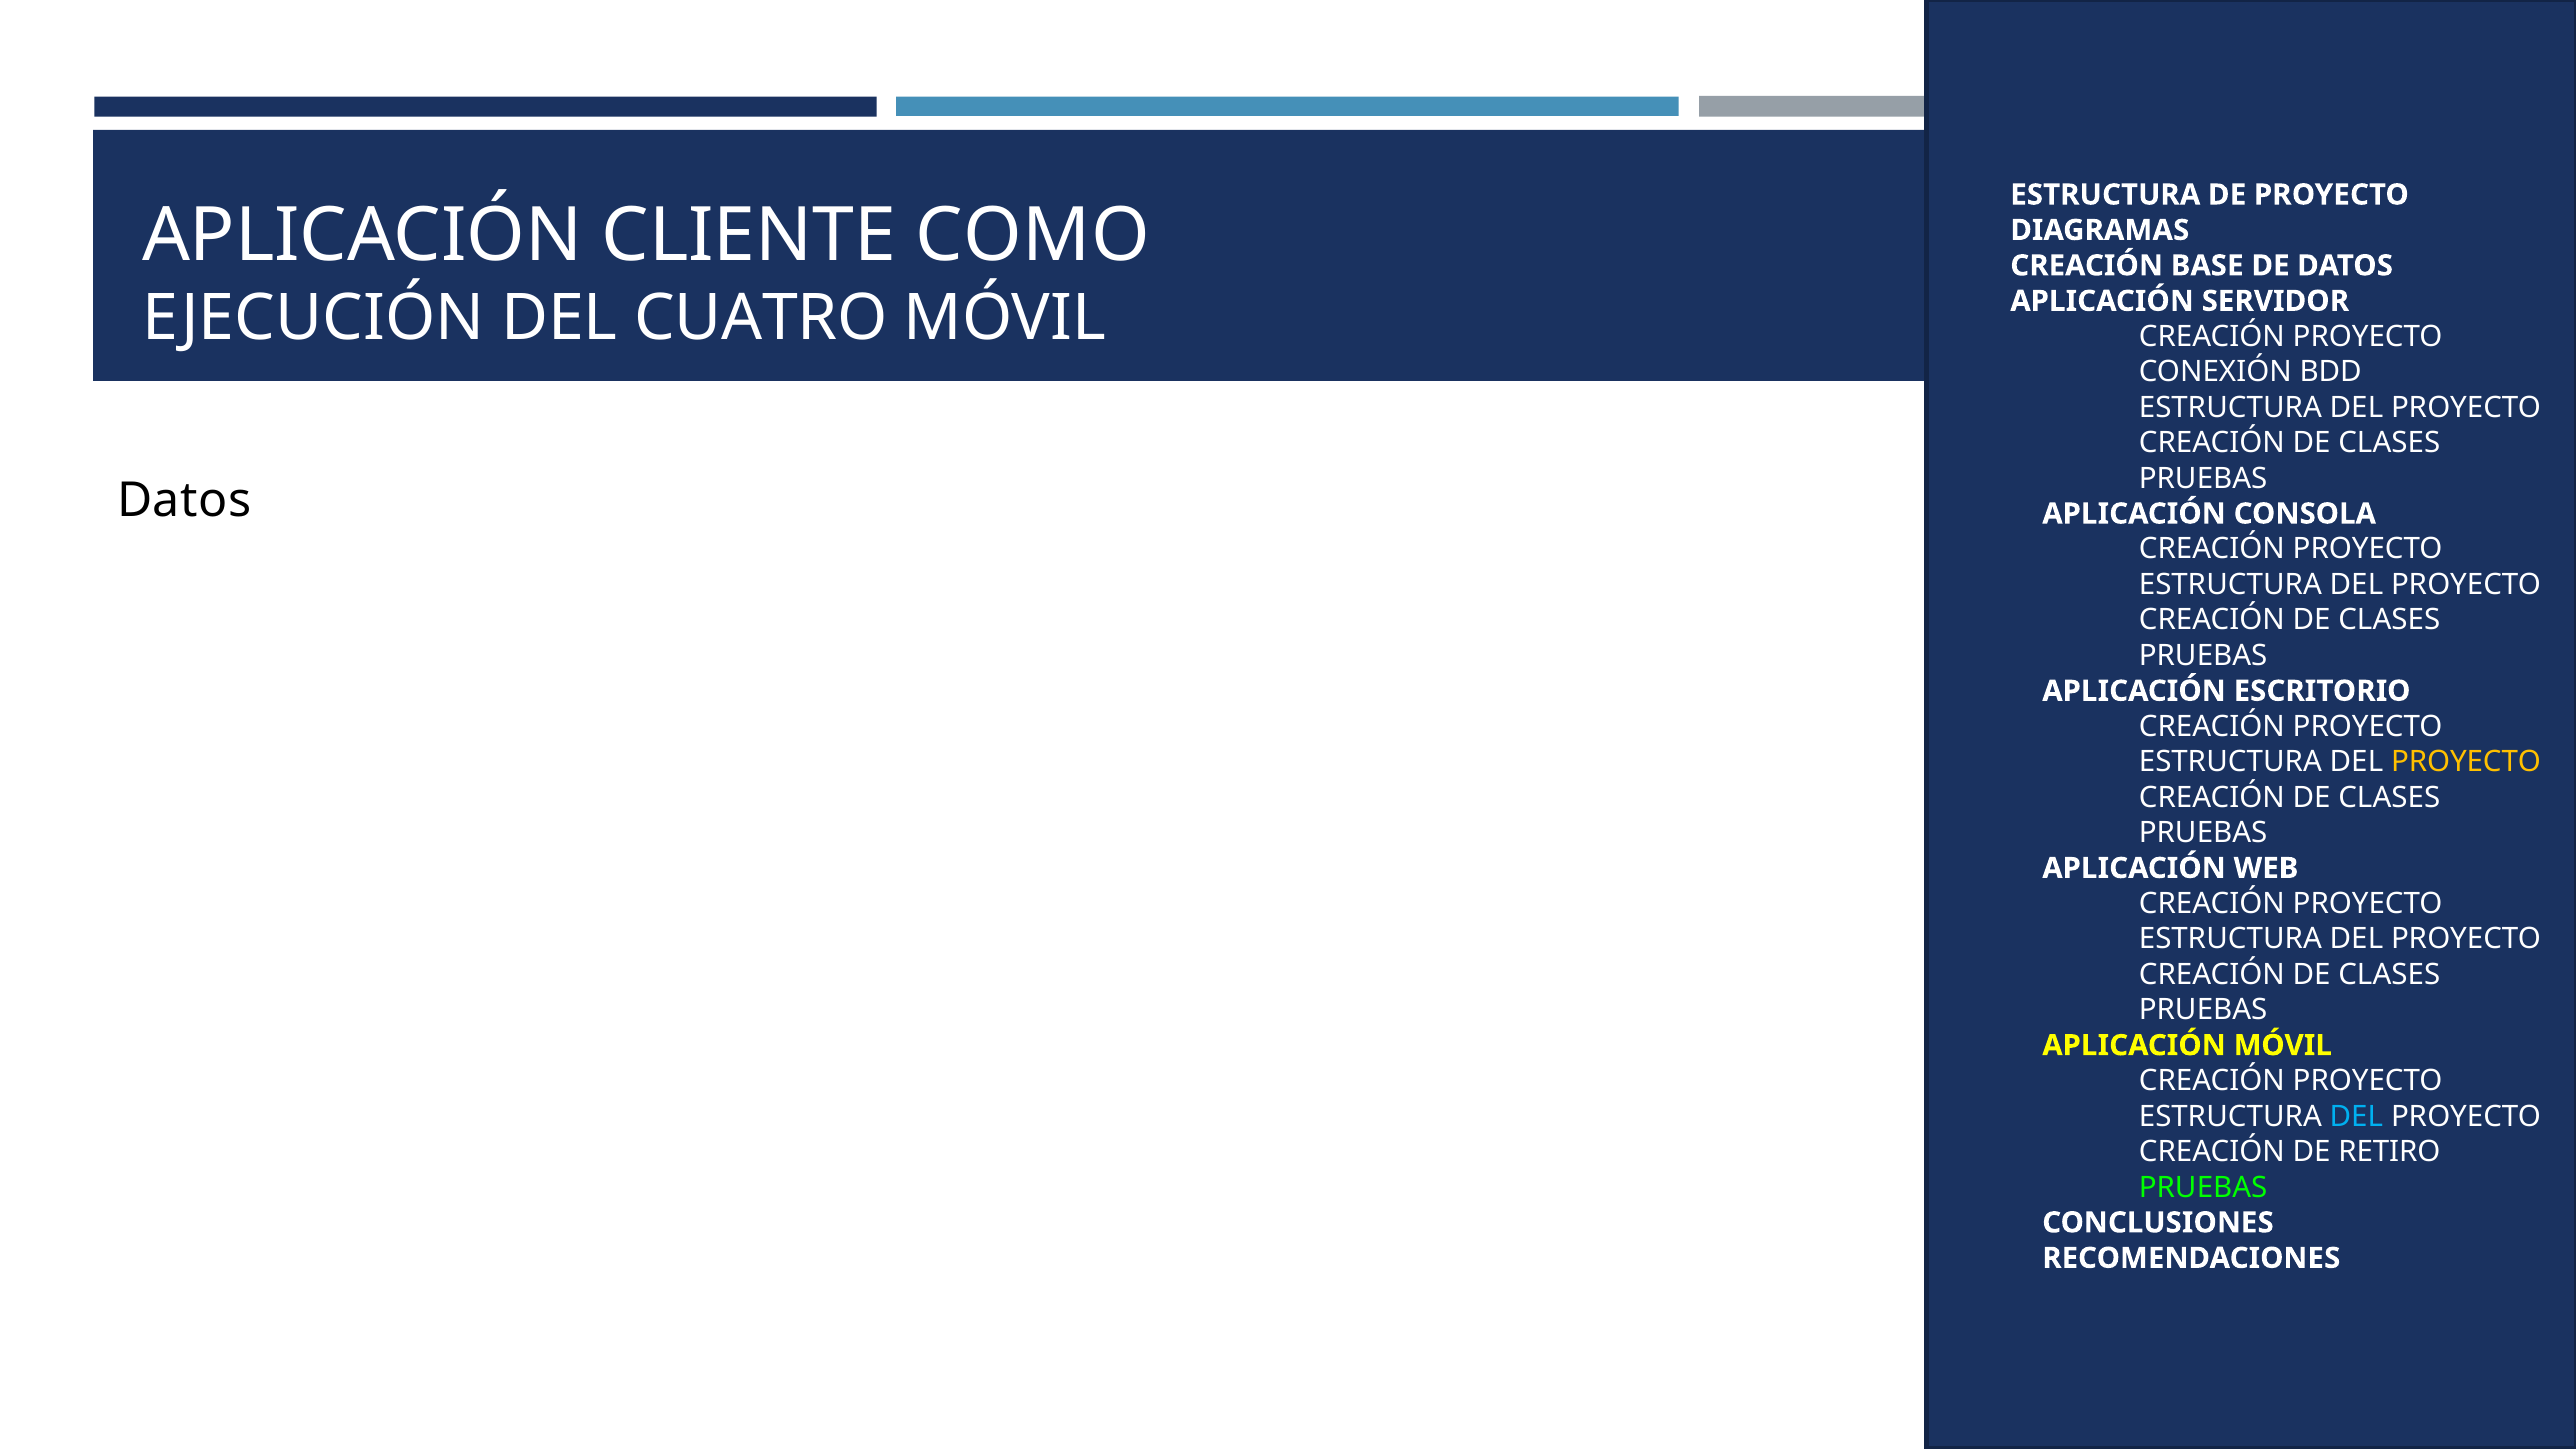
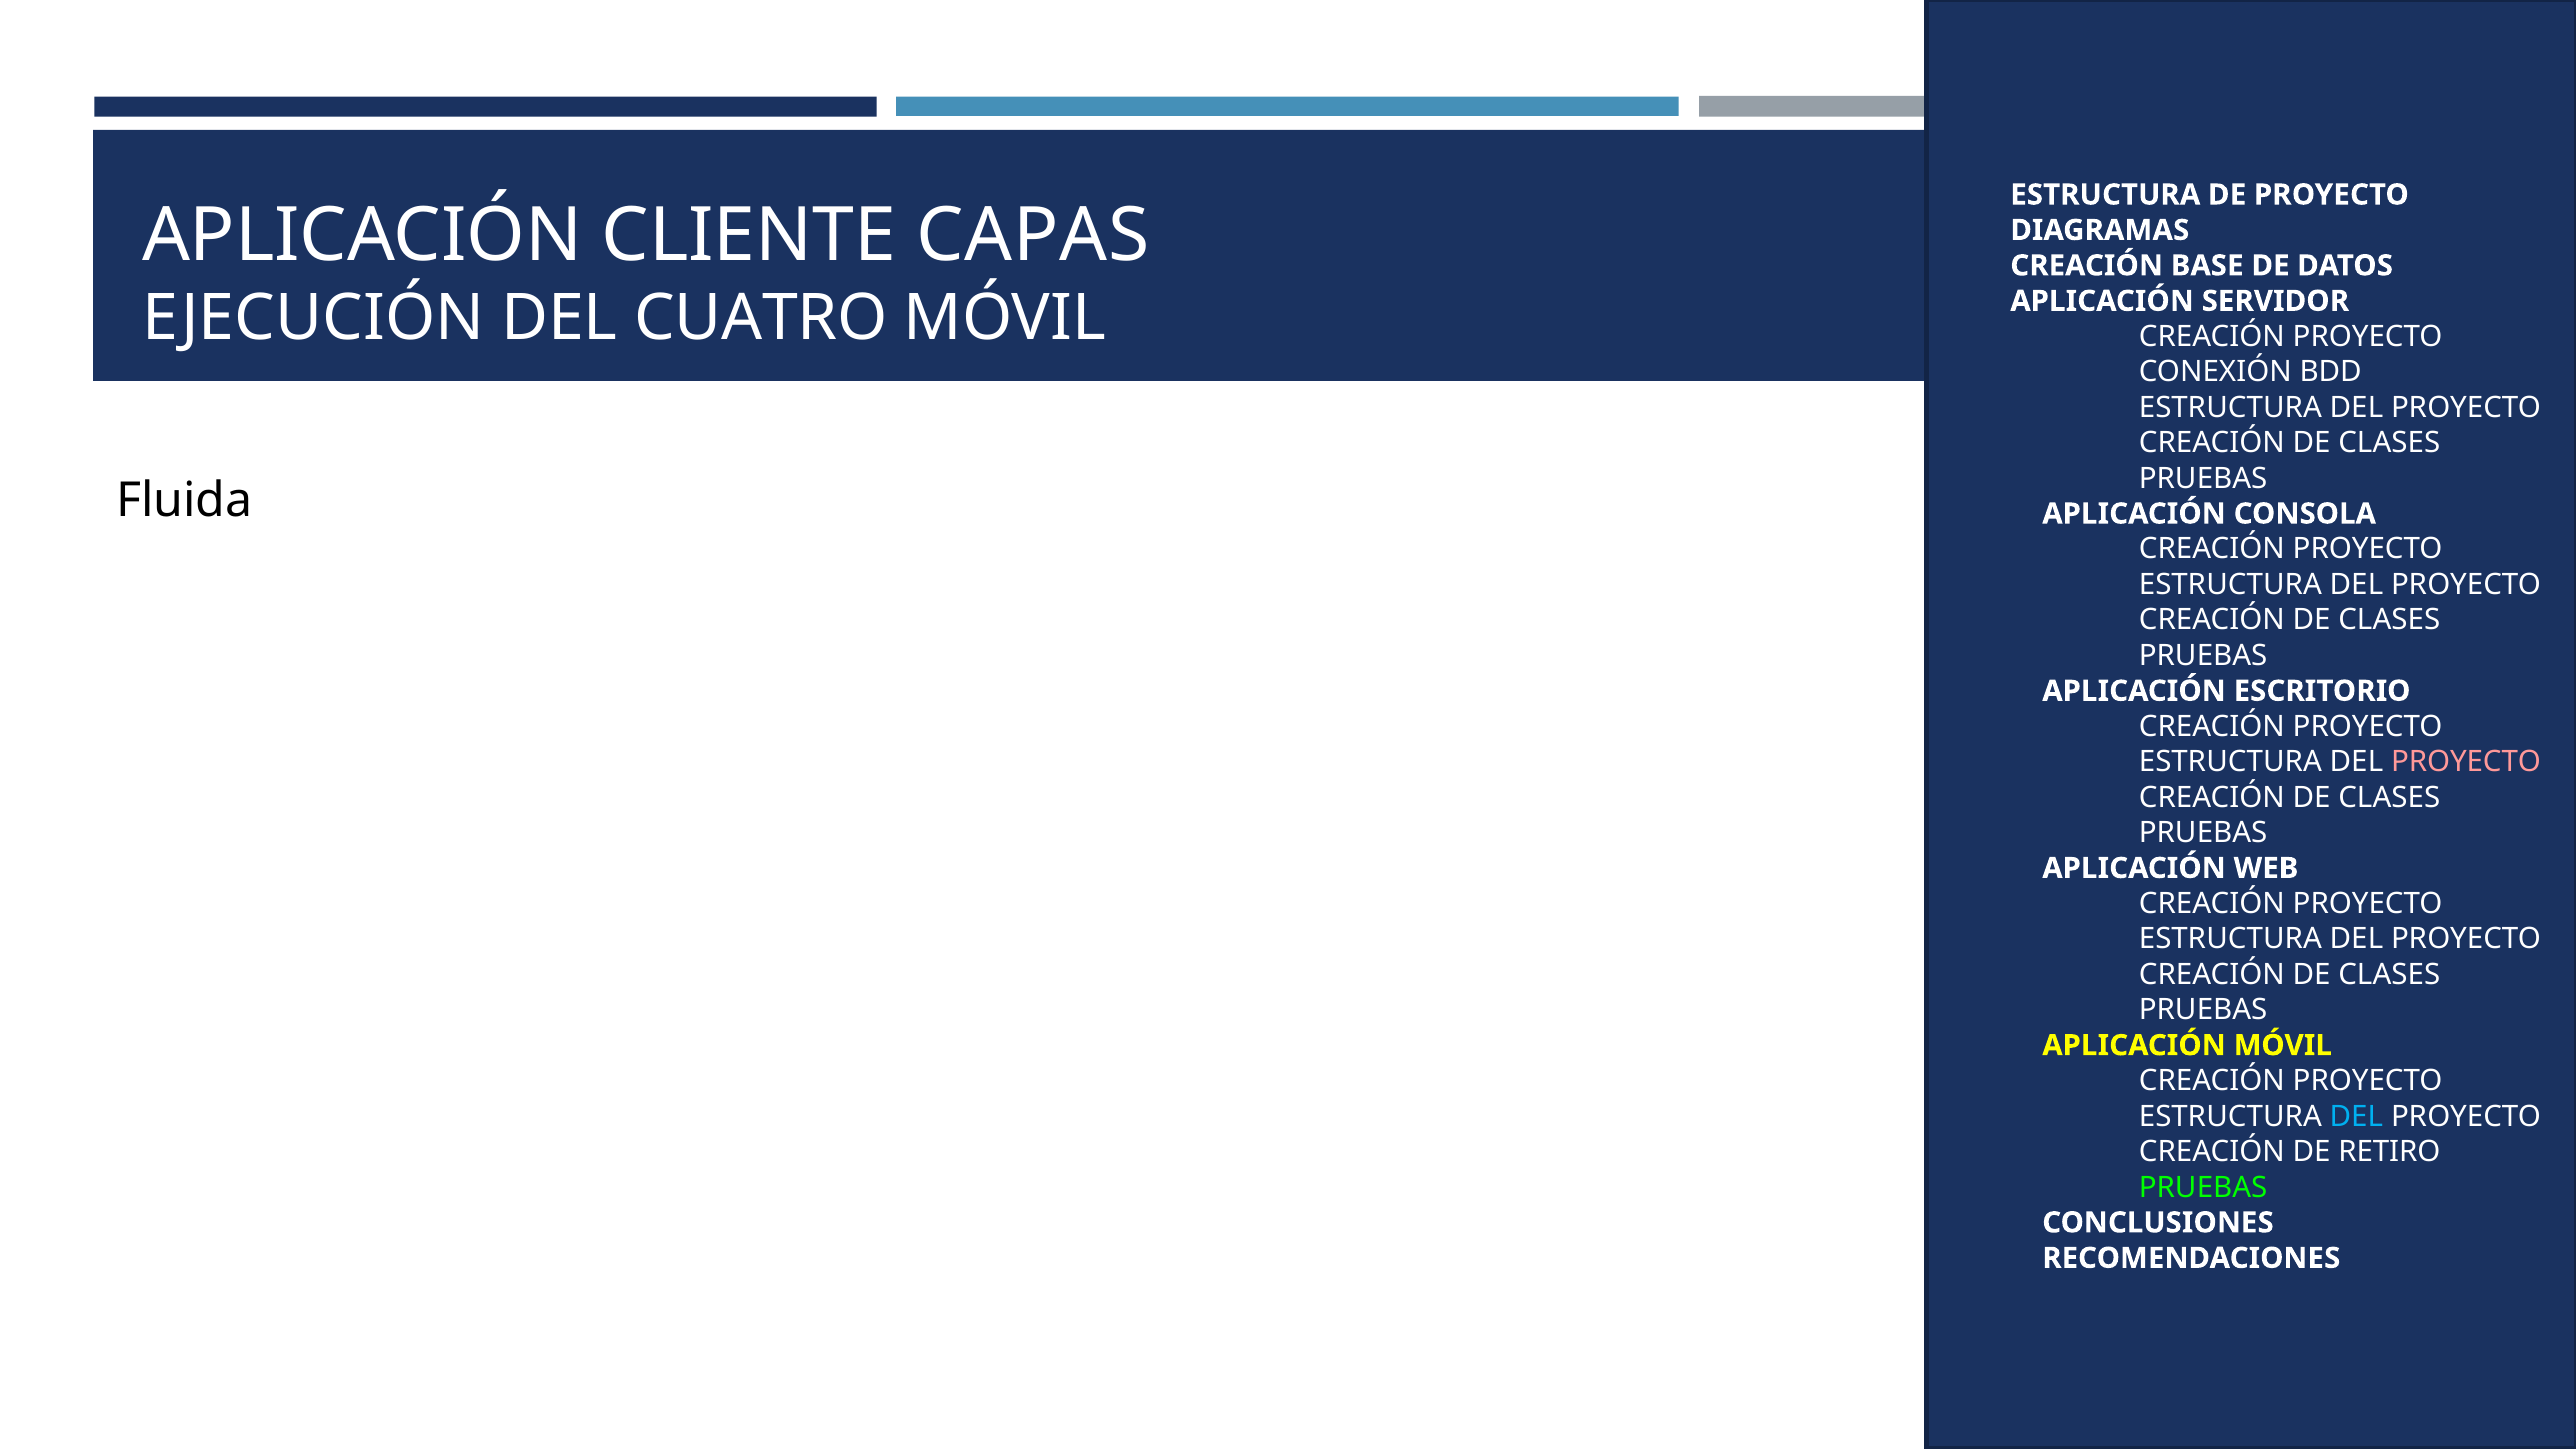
COMO: COMO -> CAPAS
Datos at (184, 500): Datos -> Fluida
PROYECTO at (2466, 762) colour: yellow -> pink
